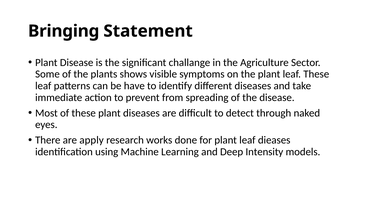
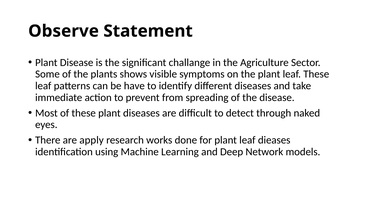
Bringing: Bringing -> Observe
Intensity: Intensity -> Network
